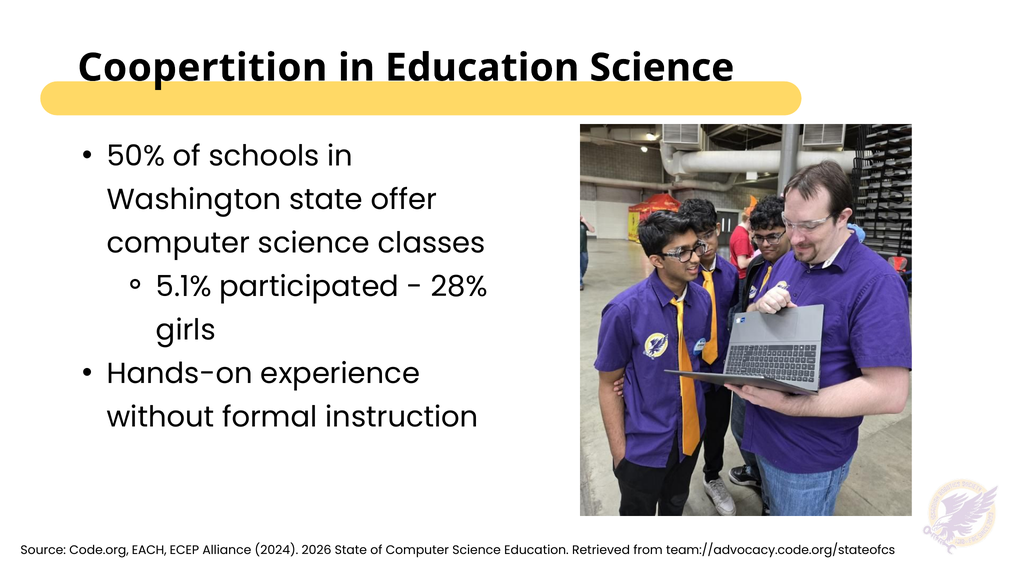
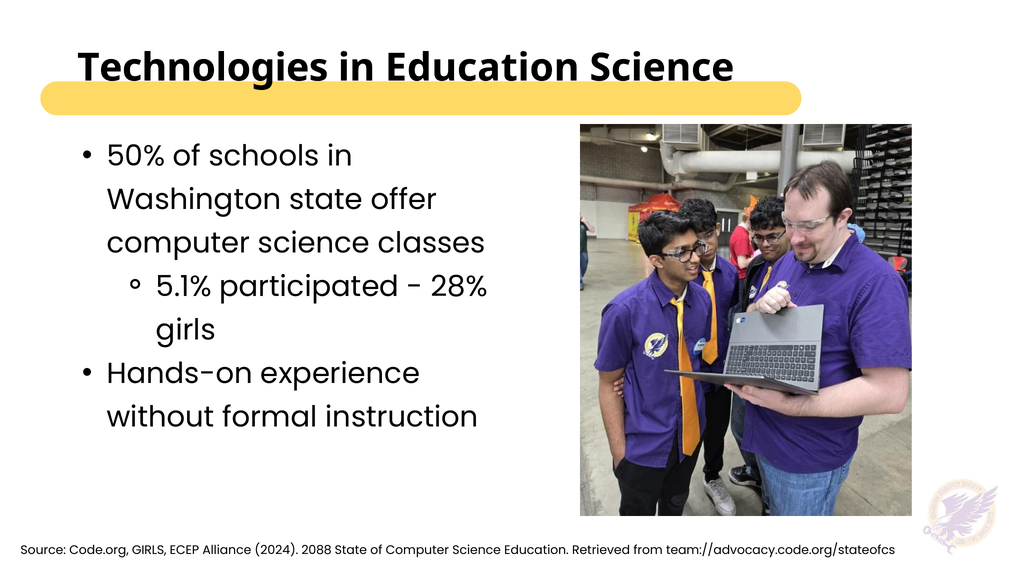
Coopertition: Coopertition -> Technologies
Code.org EACH: EACH -> GIRLS
2026: 2026 -> 2088
